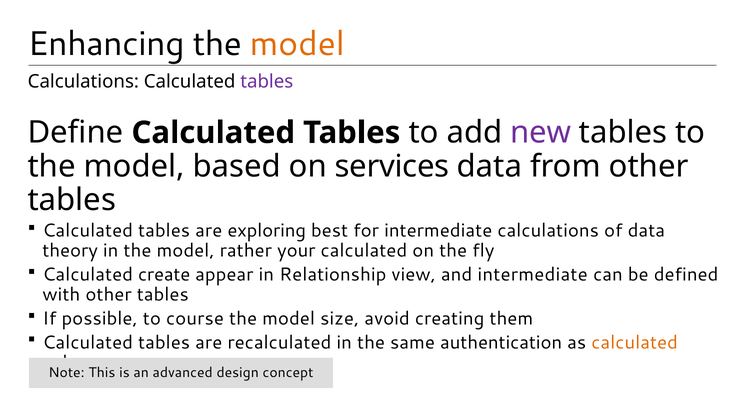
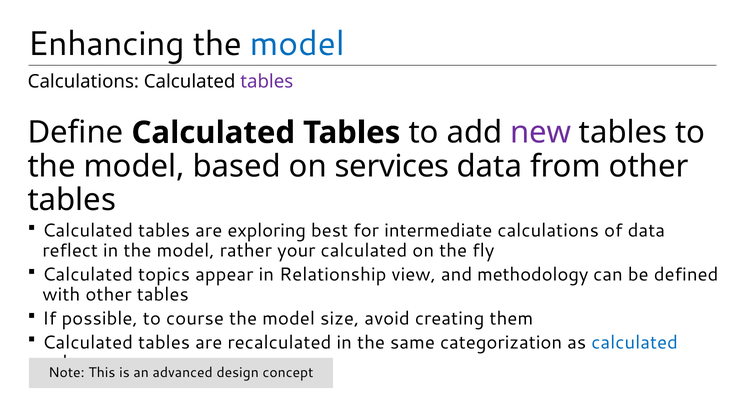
model at (297, 44) colour: orange -> blue
theory: theory -> reflect
create: create -> topics
and intermediate: intermediate -> methodology
authentication: authentication -> categorization
calculated at (635, 343) colour: orange -> blue
